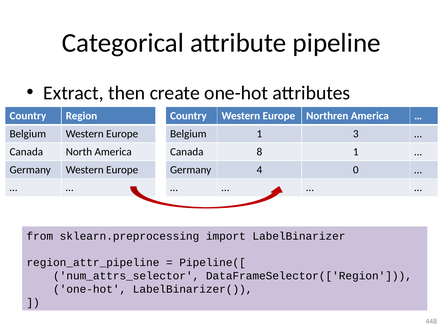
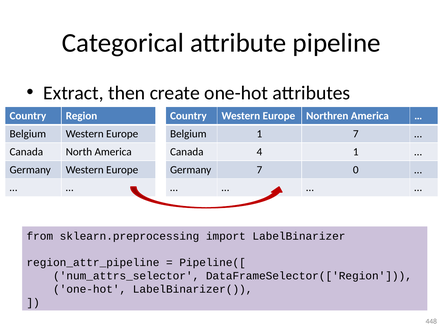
1 3: 3 -> 7
8: 8 -> 4
Germany 4: 4 -> 7
